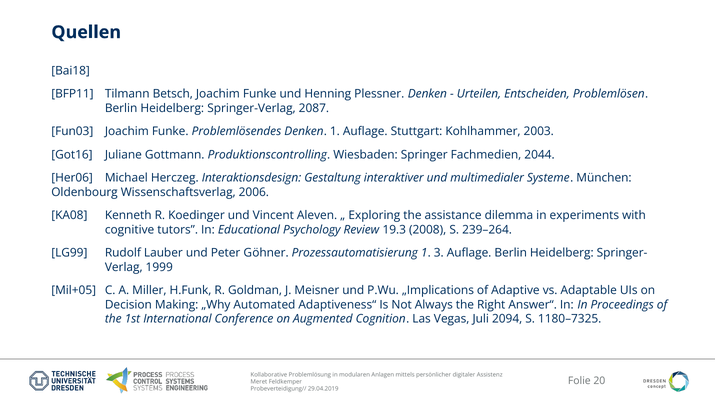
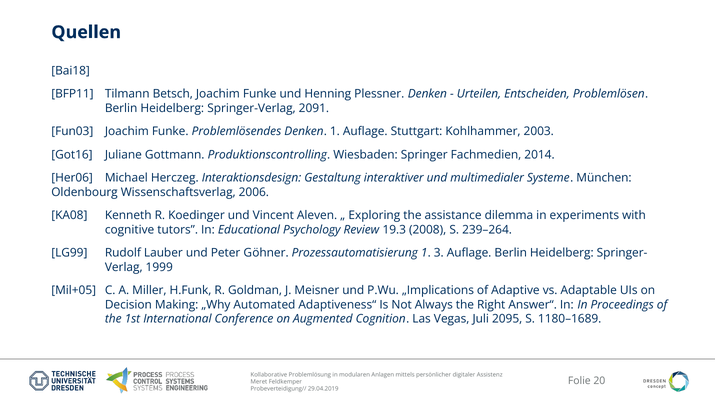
2087: 2087 -> 2091
2044: 2044 -> 2014
2094: 2094 -> 2095
1180–7325: 1180–7325 -> 1180–1689
